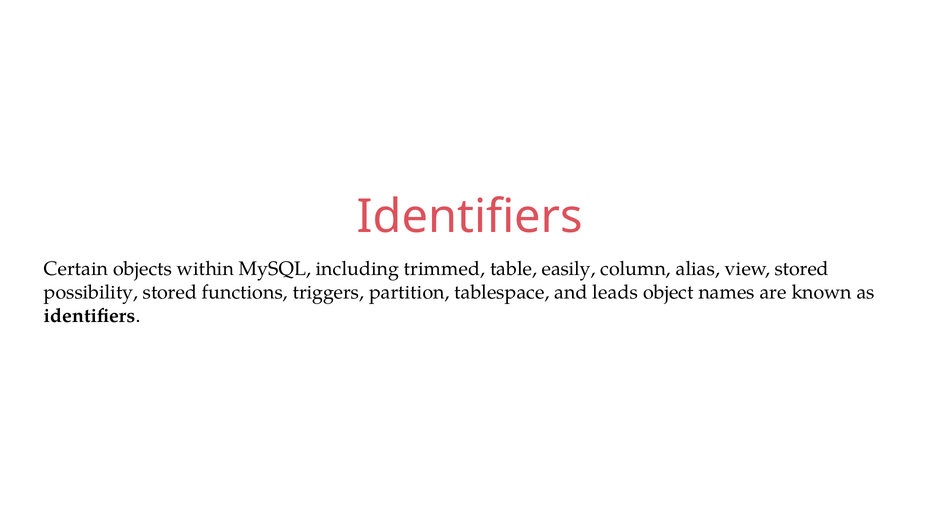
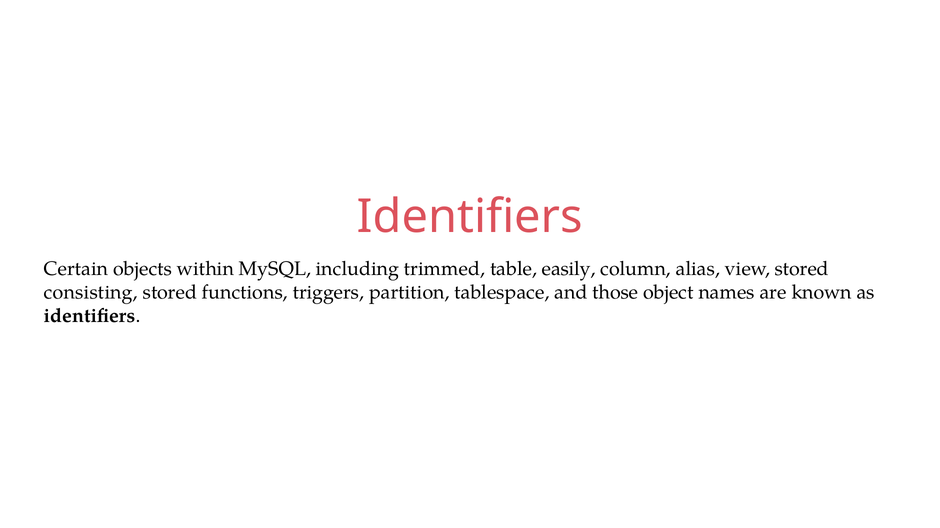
possibility: possibility -> consisting
leads: leads -> those
